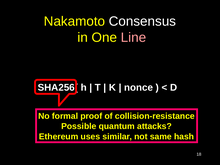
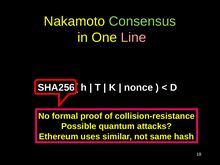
Consensus colour: white -> light green
